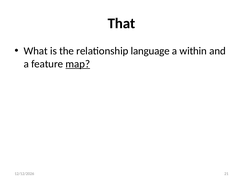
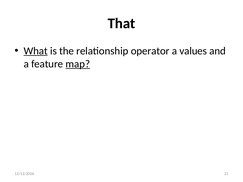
What underline: none -> present
language: language -> operator
within: within -> values
